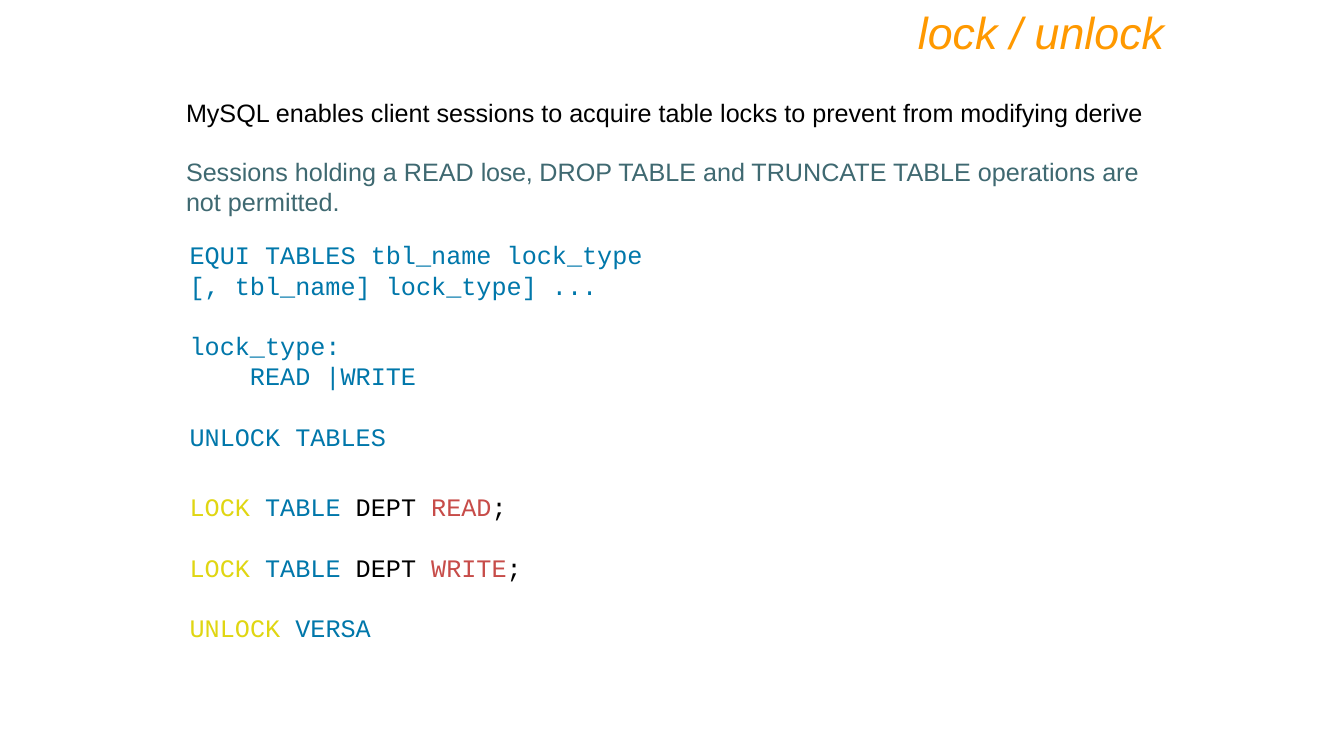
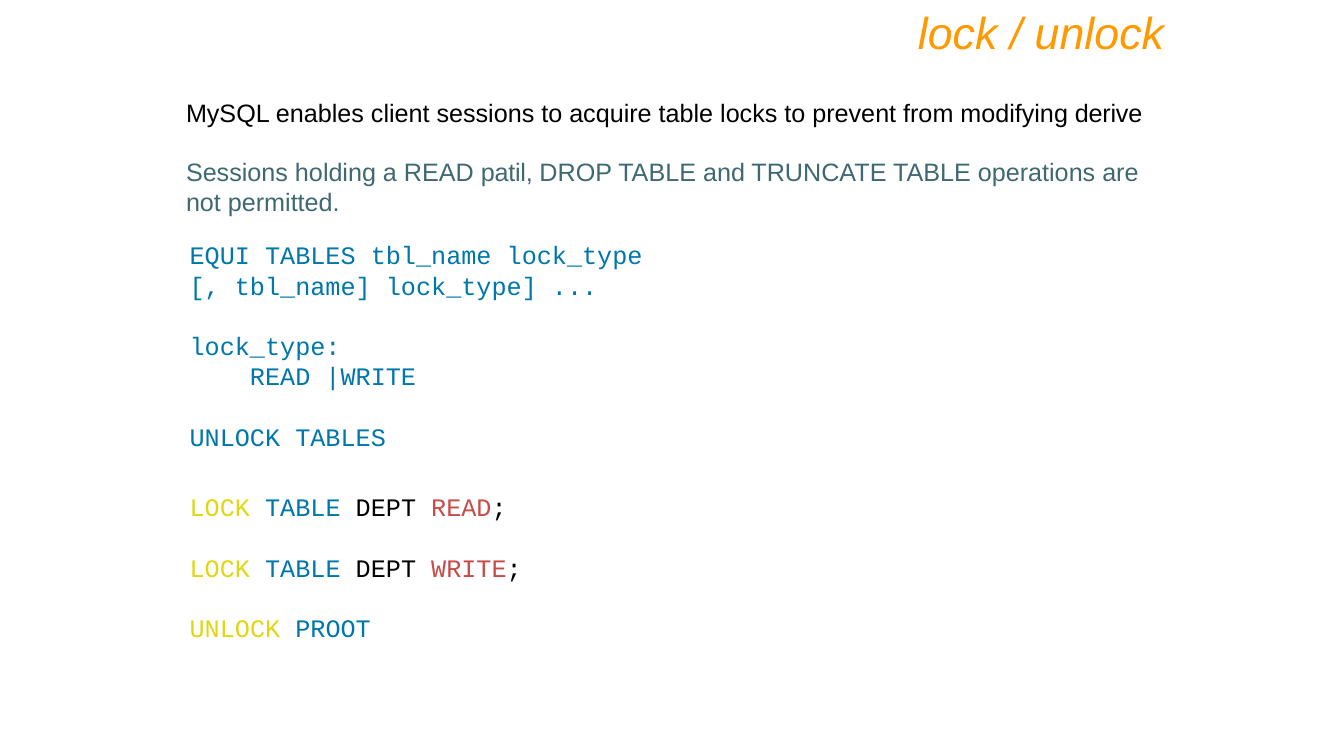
lose: lose -> patil
VERSA: VERSA -> PROOT
